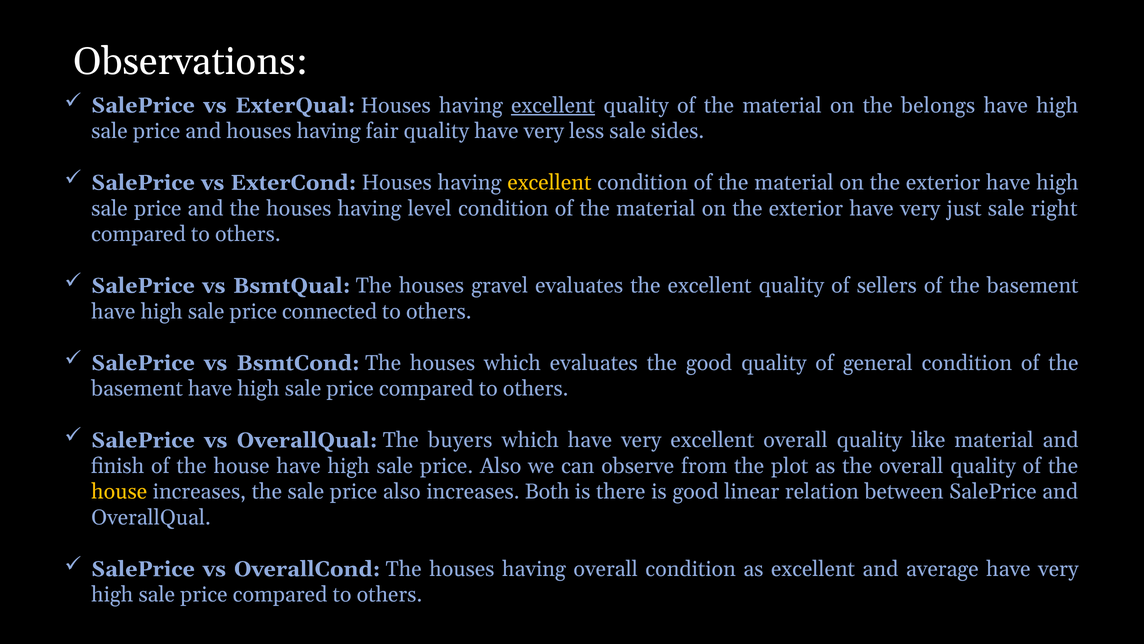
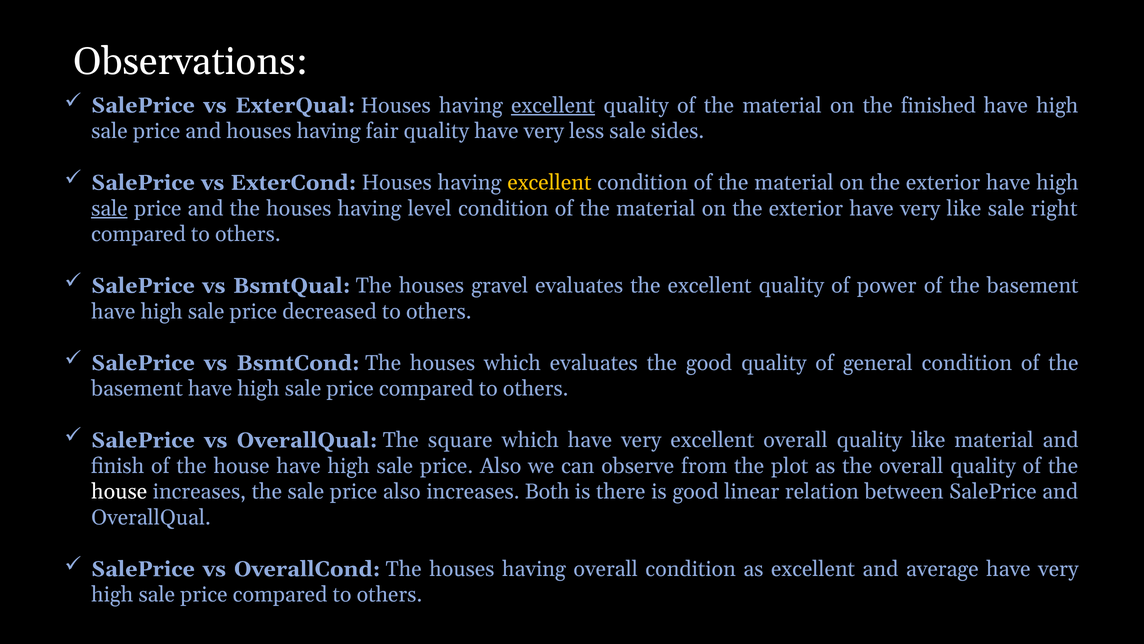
belongs: belongs -> finished
sale at (109, 208) underline: none -> present
very just: just -> like
sellers: sellers -> power
connected: connected -> decreased
buyers: buyers -> square
house at (119, 491) colour: yellow -> white
